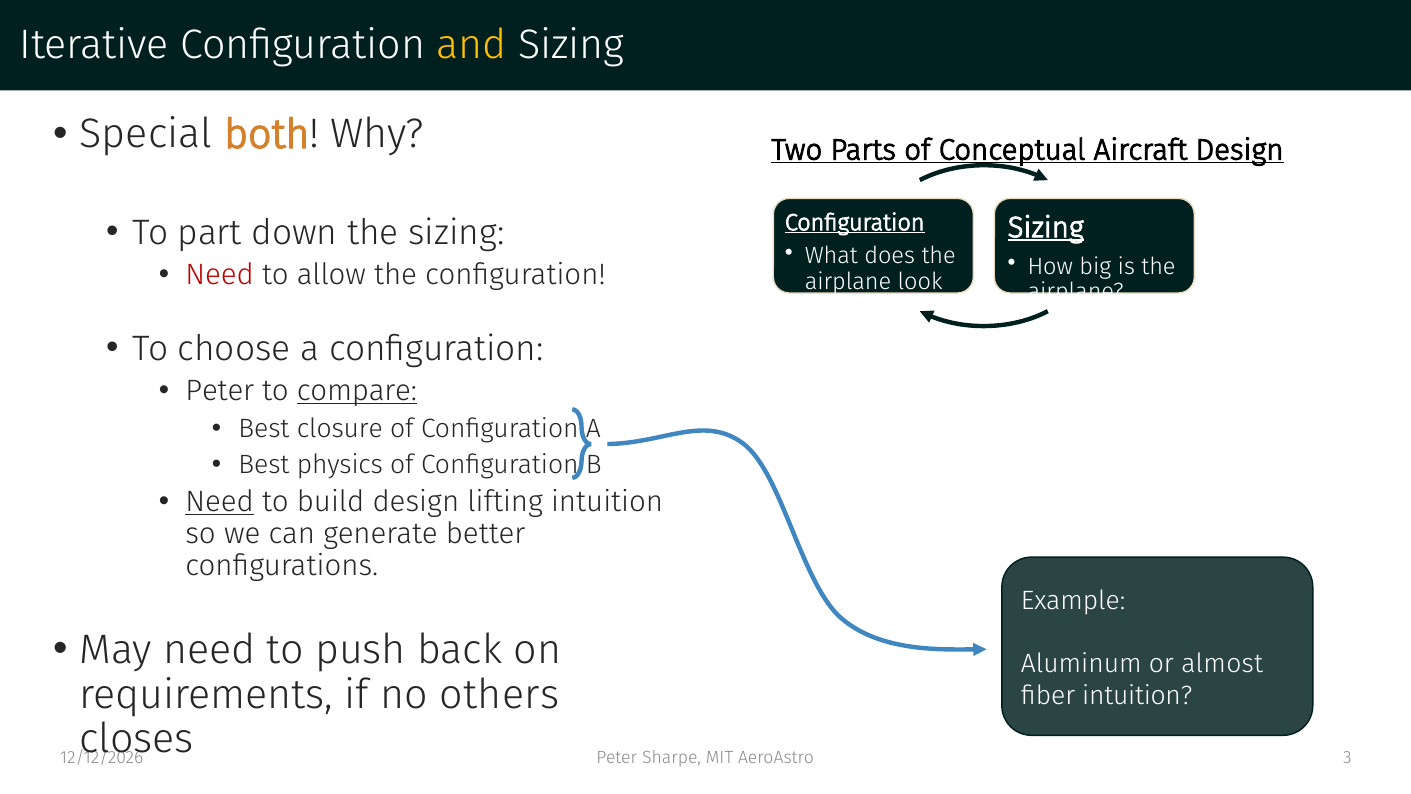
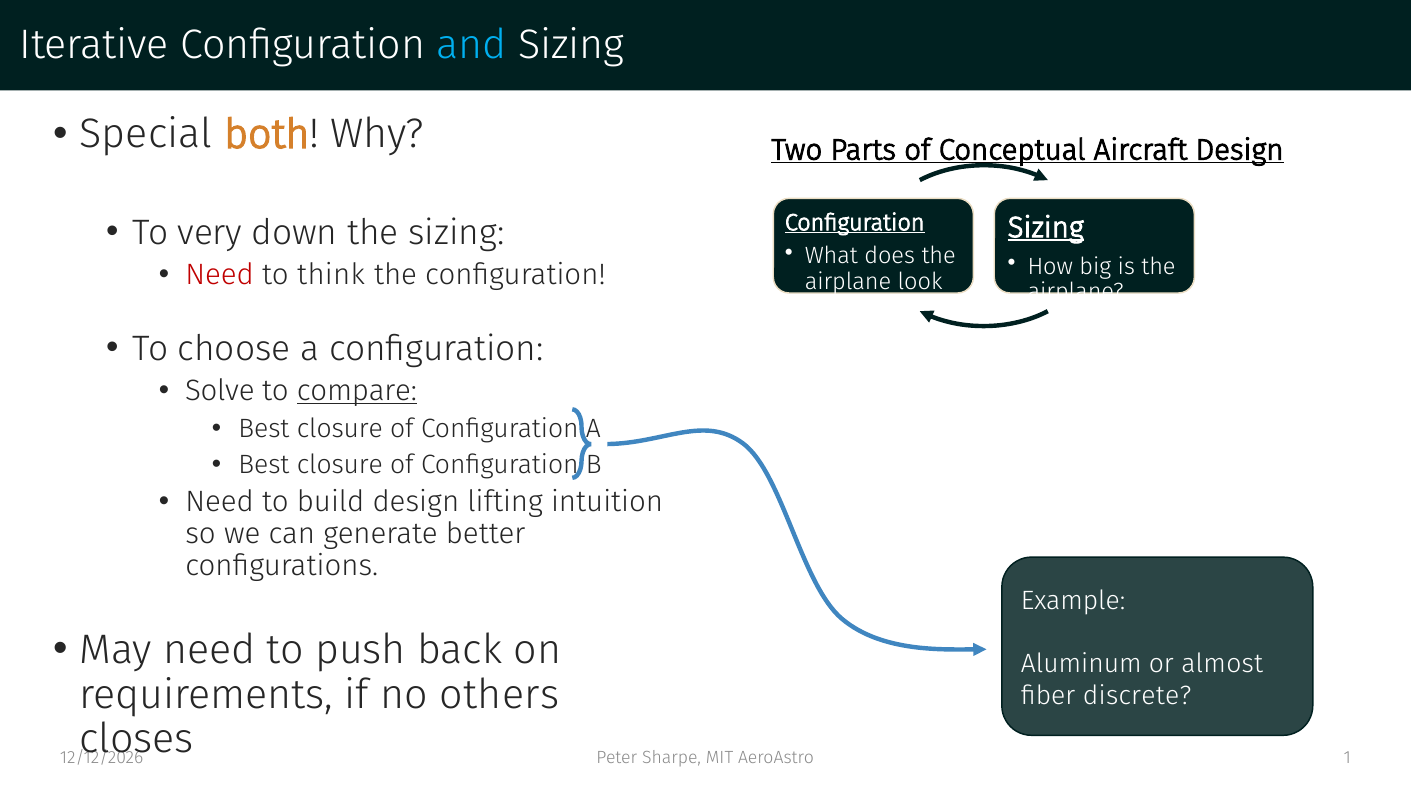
and colour: yellow -> light blue
part: part -> very
allow: allow -> think
Peter at (220, 391): Peter -> Solve
physics at (340, 464): physics -> closure
Need at (220, 502) underline: present -> none
fiber intuition: intuition -> discrete
3: 3 -> 1
